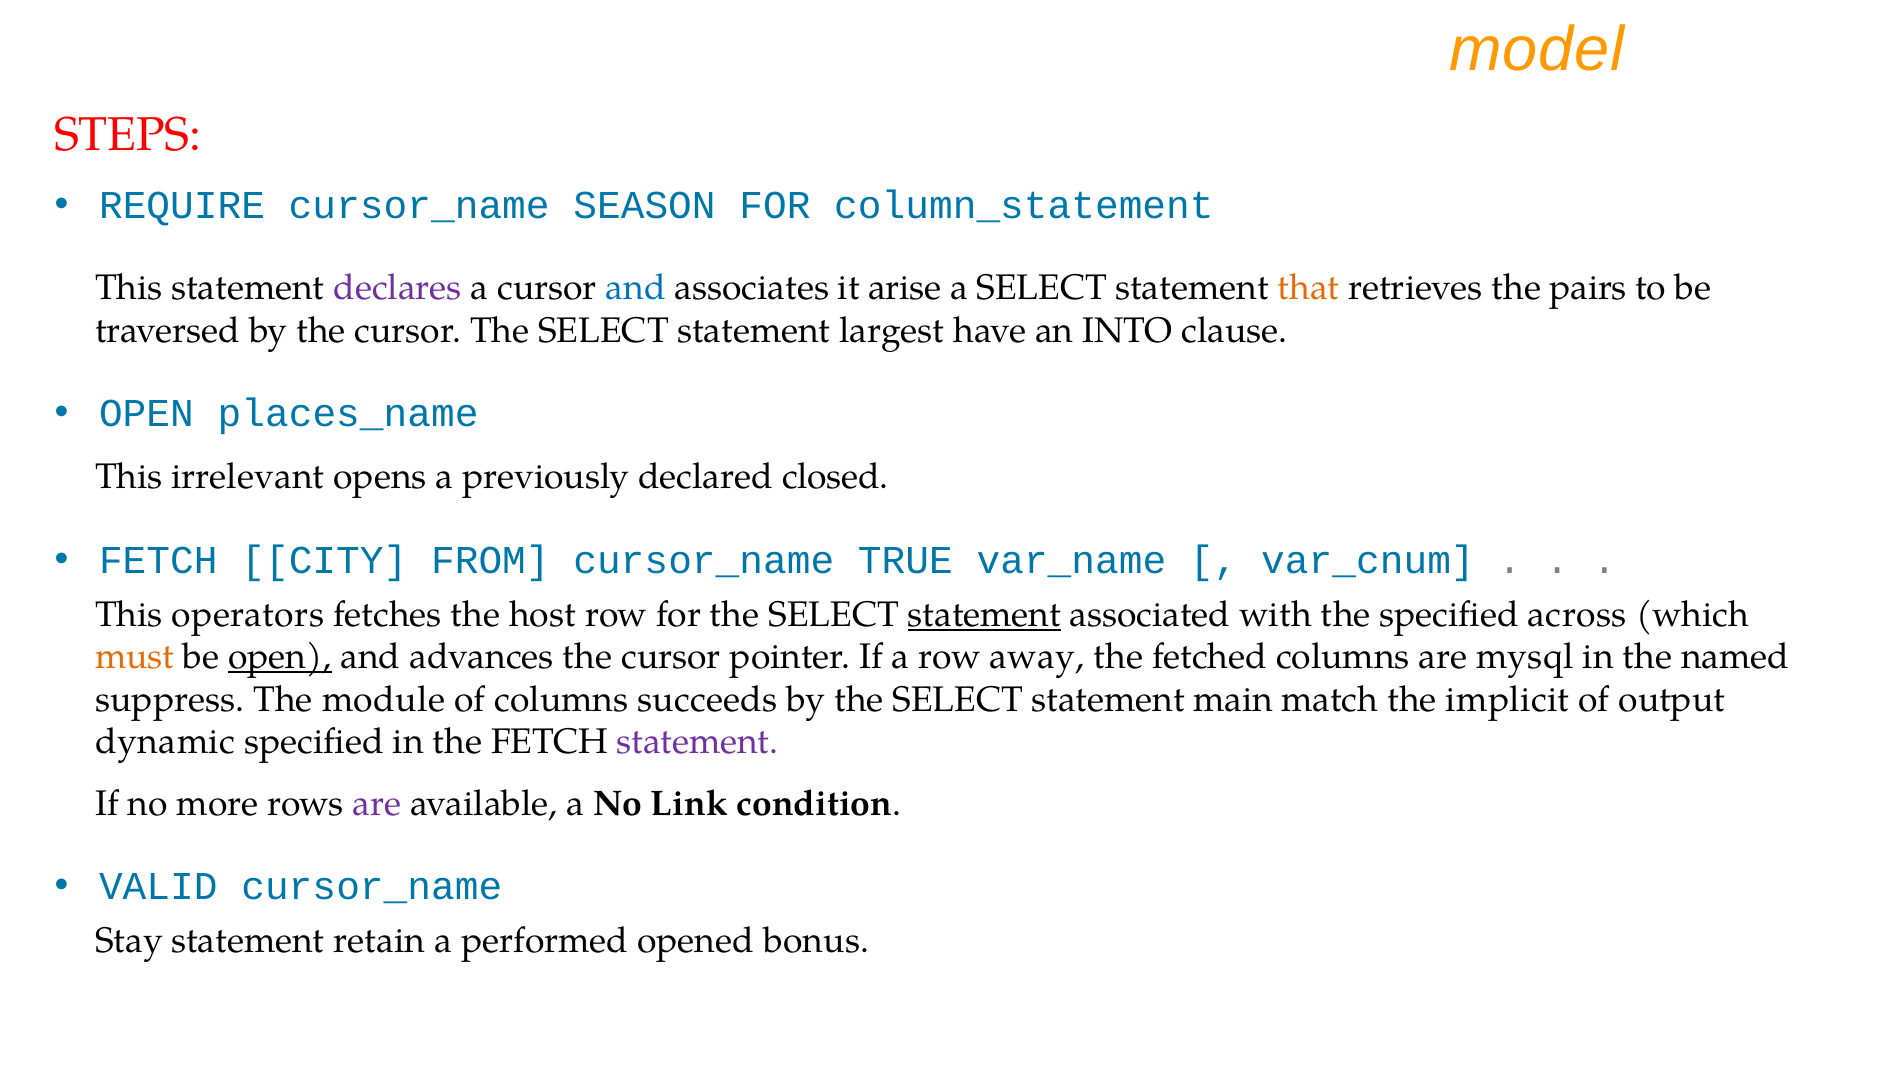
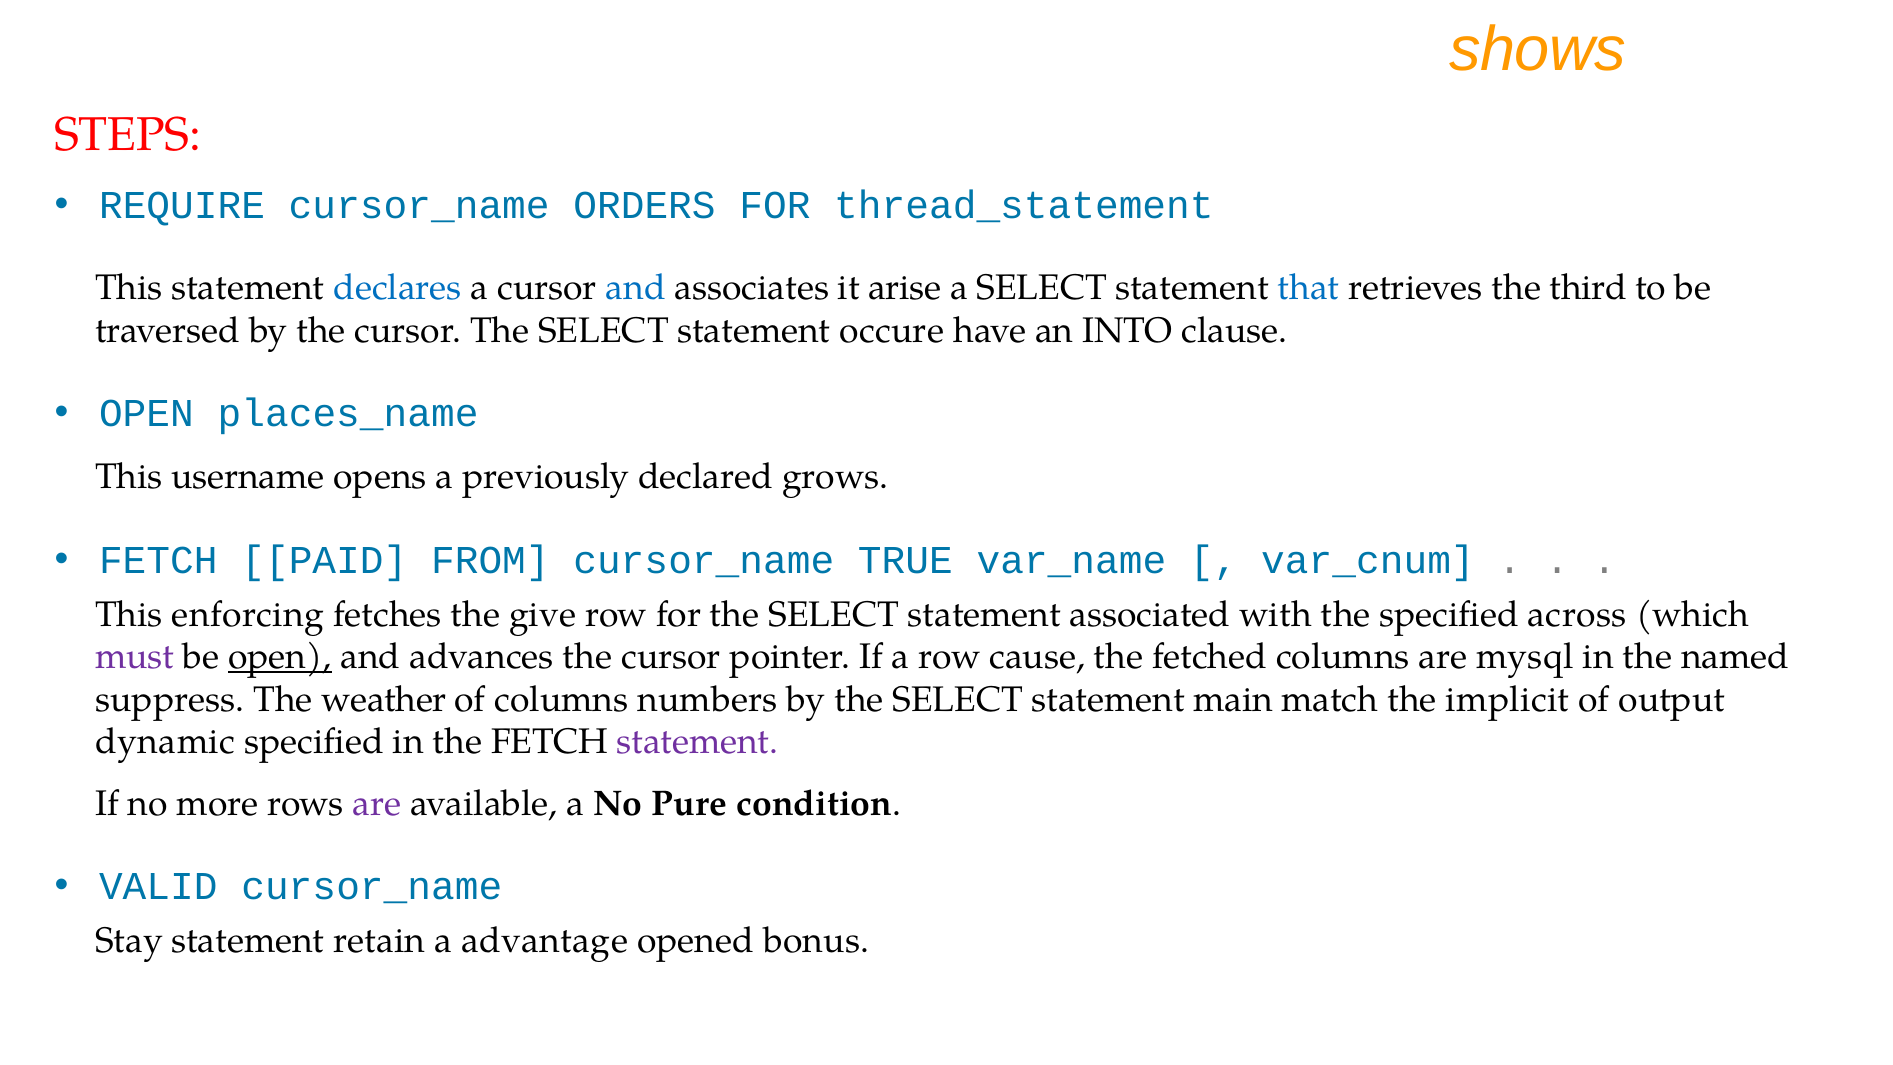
model: model -> shows
SEASON: SEASON -> ORDERS
column_statement: column_statement -> thread_statement
declares colour: purple -> blue
that colour: orange -> blue
pairs: pairs -> third
largest: largest -> occure
irrelevant: irrelevant -> username
closed: closed -> grows
CITY: CITY -> PAID
operators: operators -> enforcing
host: host -> give
statement at (984, 614) underline: present -> none
must colour: orange -> purple
away: away -> cause
module: module -> weather
succeeds: succeeds -> numbers
Link: Link -> Pure
performed: performed -> advantage
